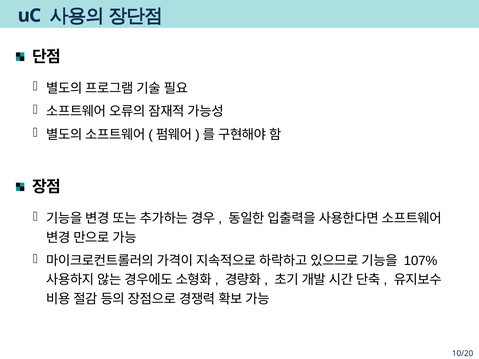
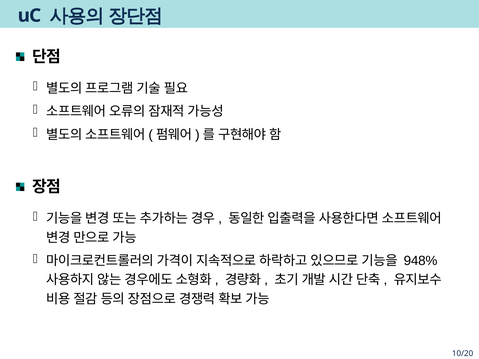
107%: 107% -> 948%
